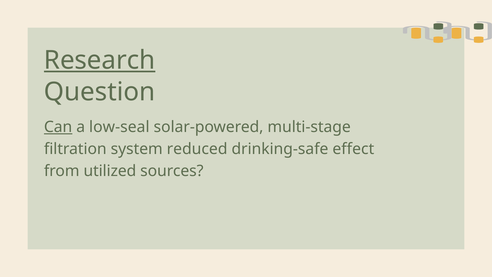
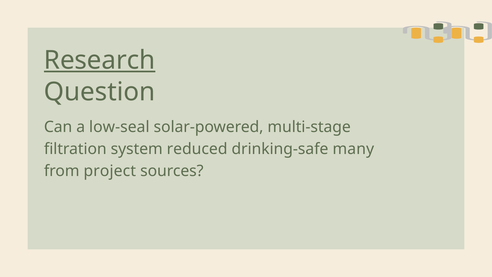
Can underline: present -> none
effect: effect -> many
utilized: utilized -> project
